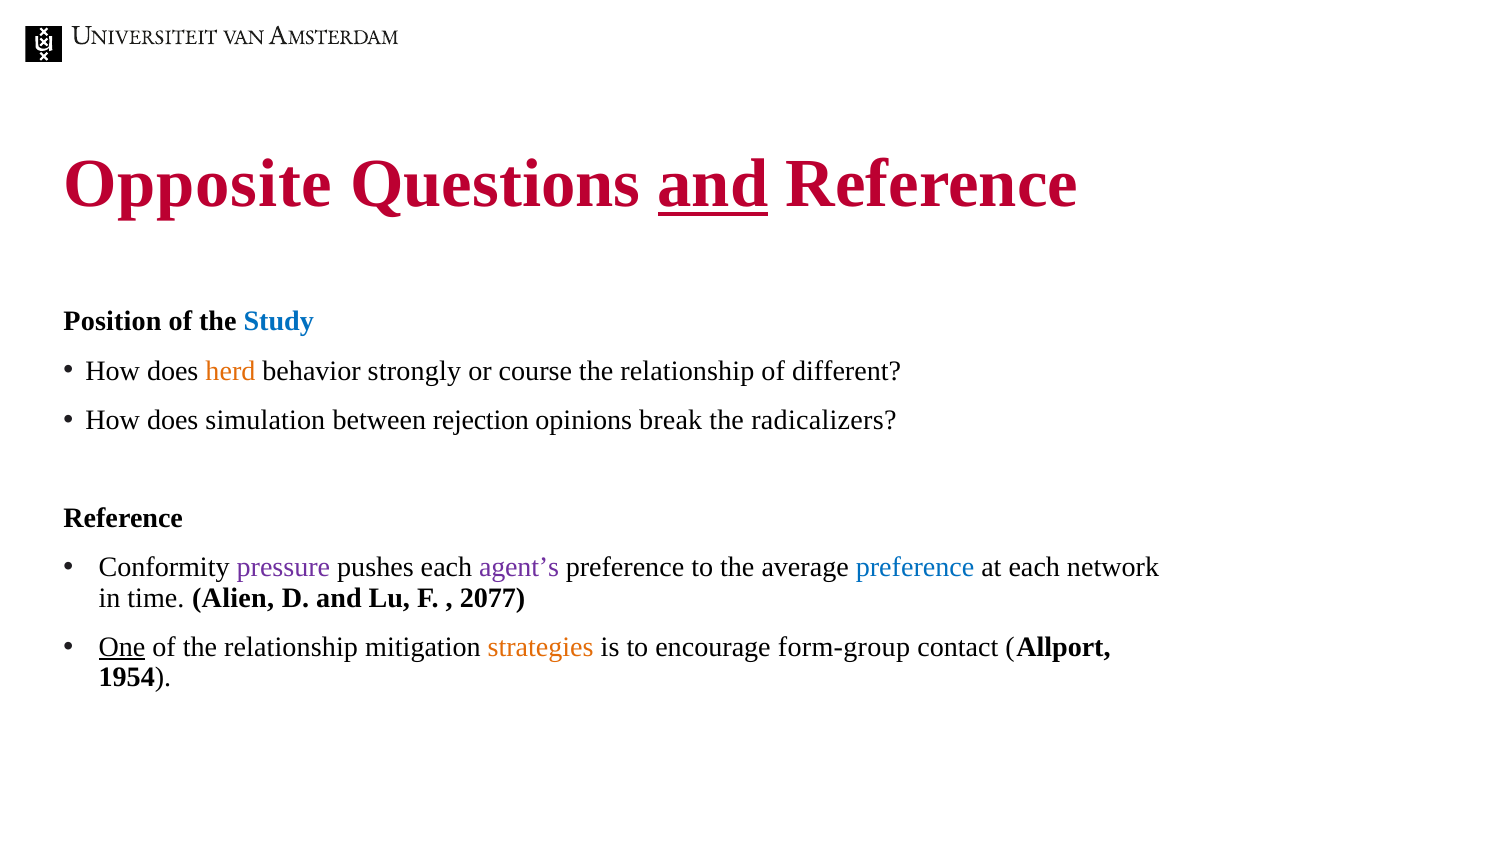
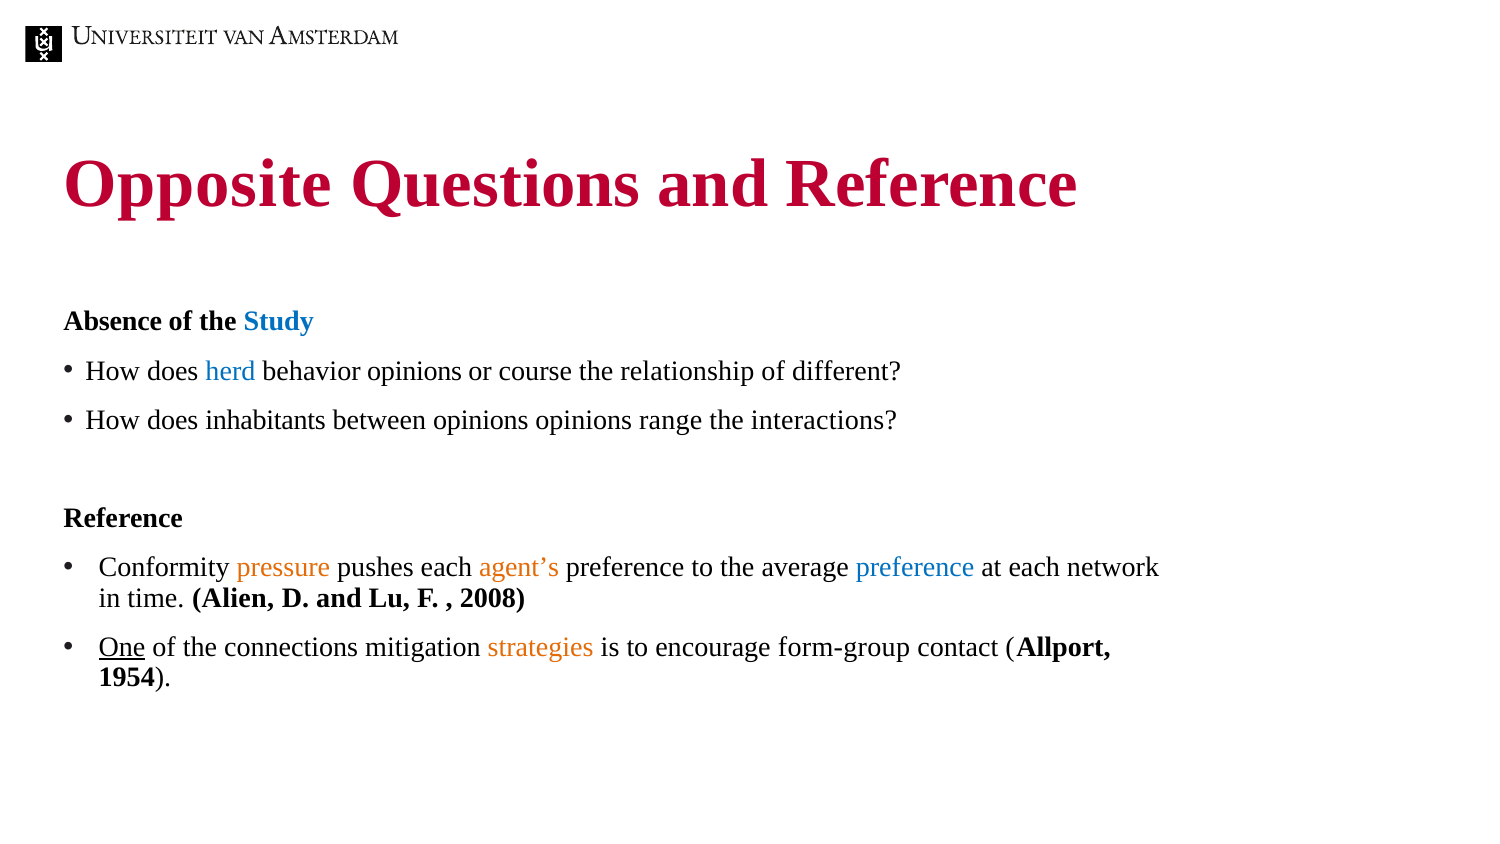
and at (713, 184) underline: present -> none
Position: Position -> Absence
herd colour: orange -> blue
behavior strongly: strongly -> opinions
simulation: simulation -> inhabitants
between rejection: rejection -> opinions
break: break -> range
radicalizers: radicalizers -> interactions
pressure colour: purple -> orange
agent’s colour: purple -> orange
2077: 2077 -> 2008
of the relationship: relationship -> connections
